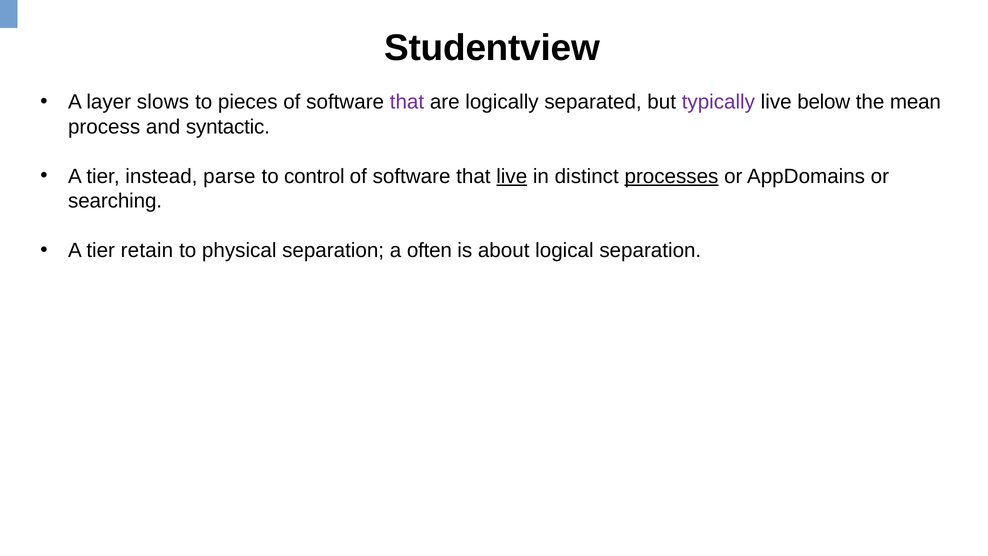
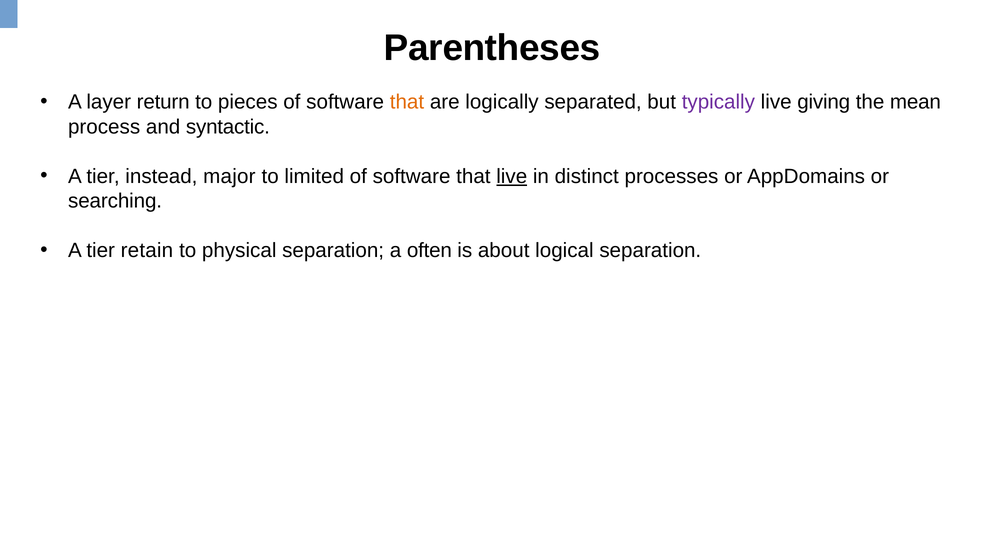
Studentview: Studentview -> Parentheses
slows: slows -> return
that at (407, 102) colour: purple -> orange
below: below -> giving
parse: parse -> major
control: control -> limited
processes underline: present -> none
